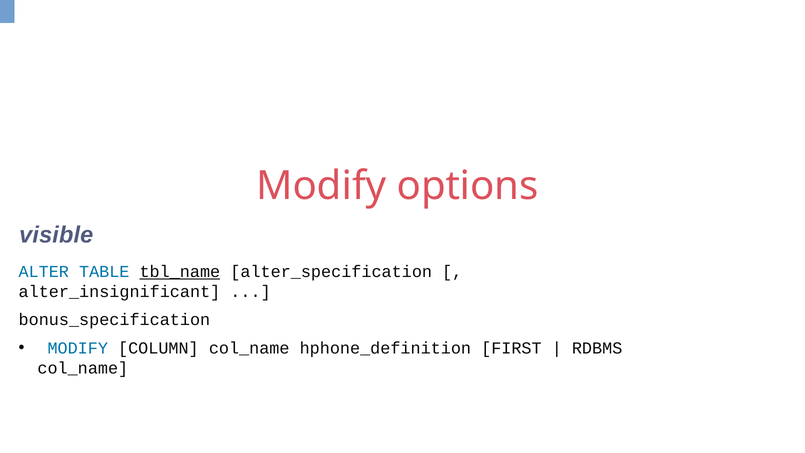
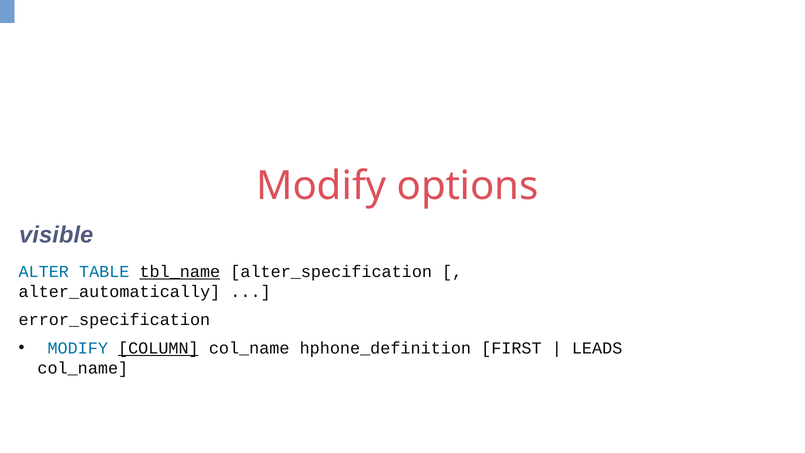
alter_insignificant: alter_insignificant -> alter_automatically
bonus_specification: bonus_specification -> error_specification
COLUMN underline: none -> present
RDBMS: RDBMS -> LEADS
